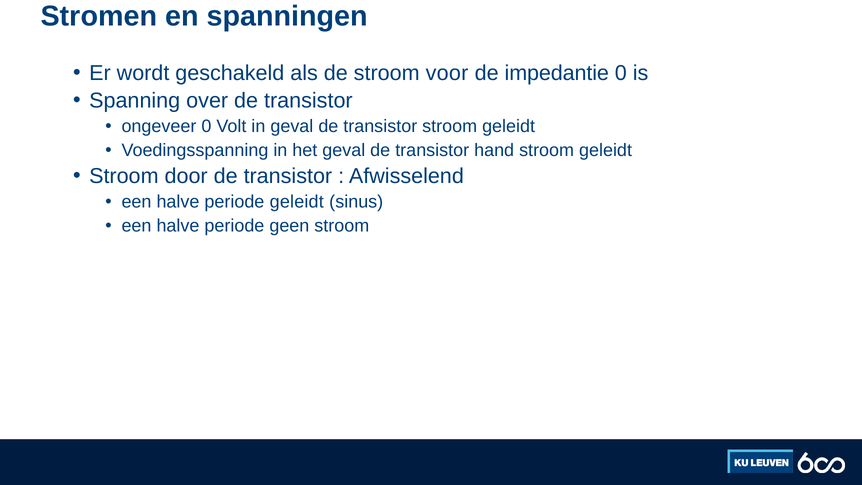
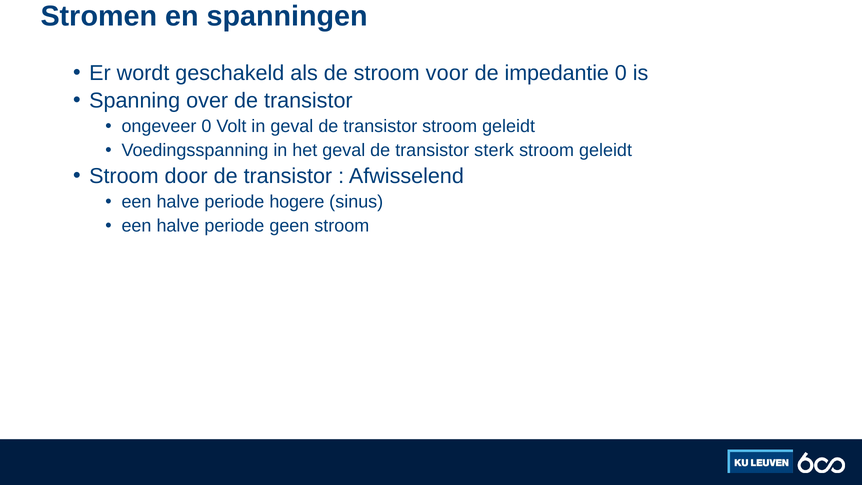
hand: hand -> sterk
periode geleidt: geleidt -> hogere
